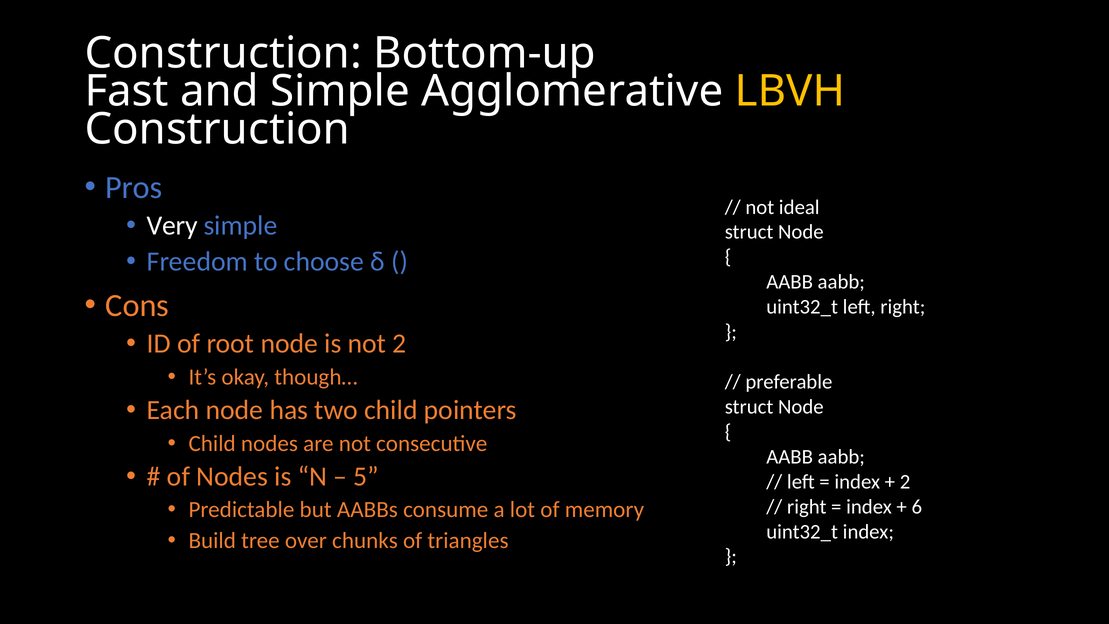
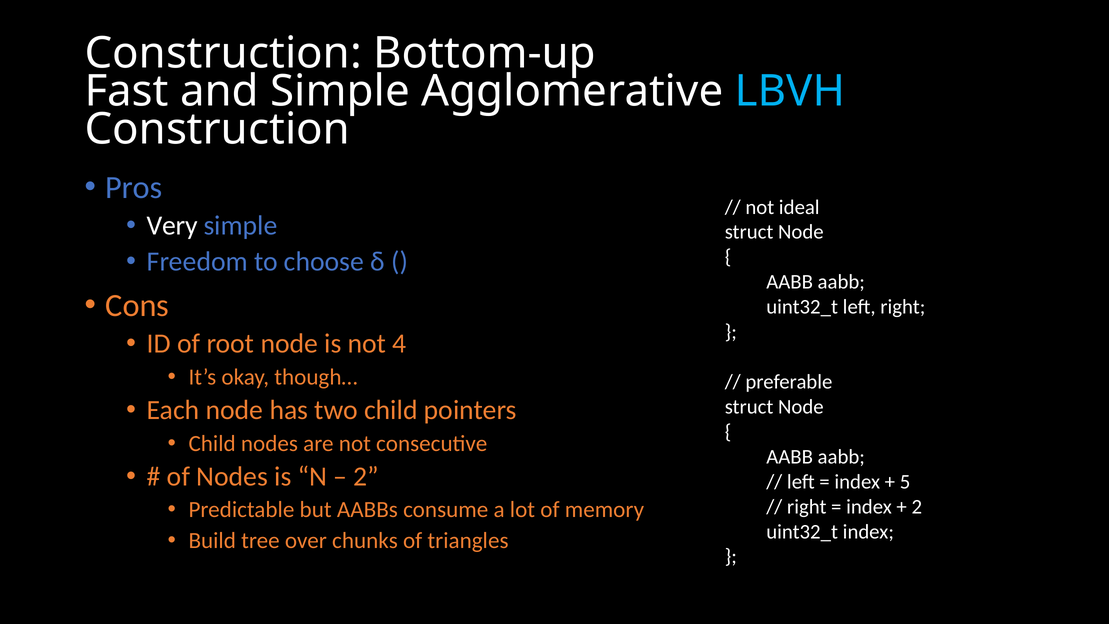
LBVH colour: yellow -> light blue
not 2: 2 -> 4
5 at (366, 476): 5 -> 2
2 at (905, 482): 2 -> 5
6 at (917, 507): 6 -> 2
